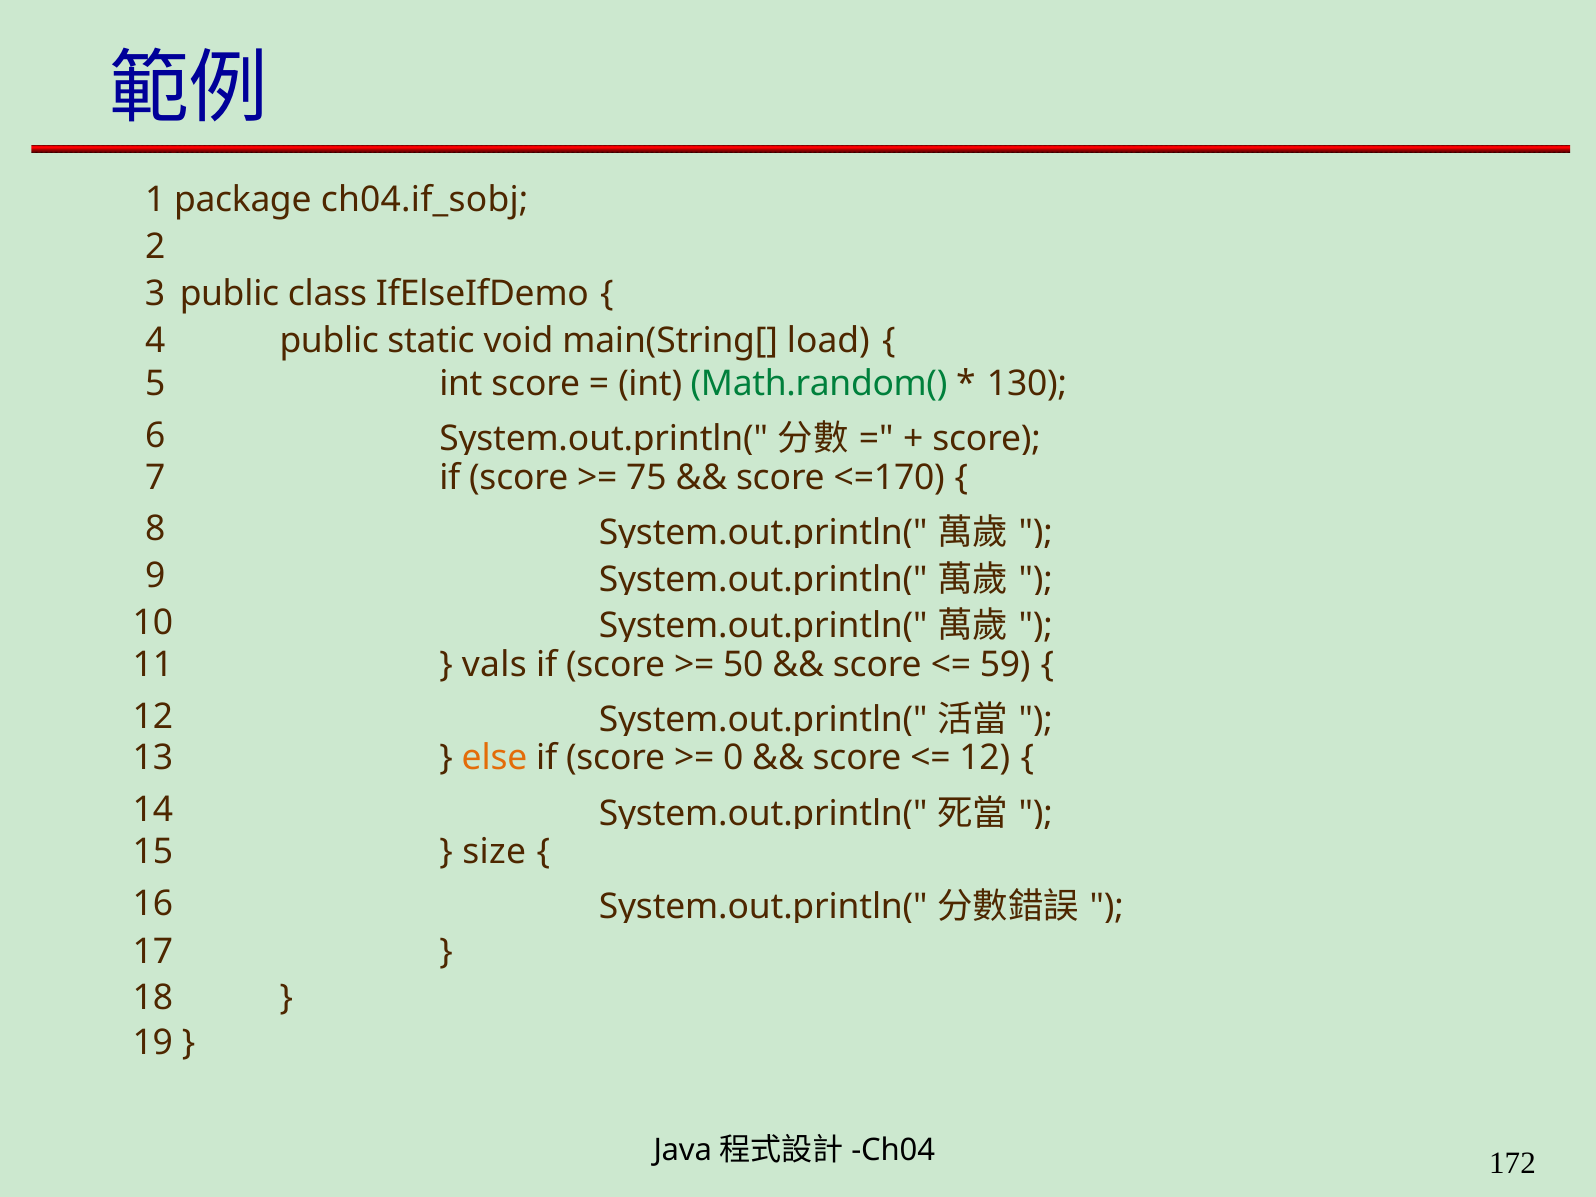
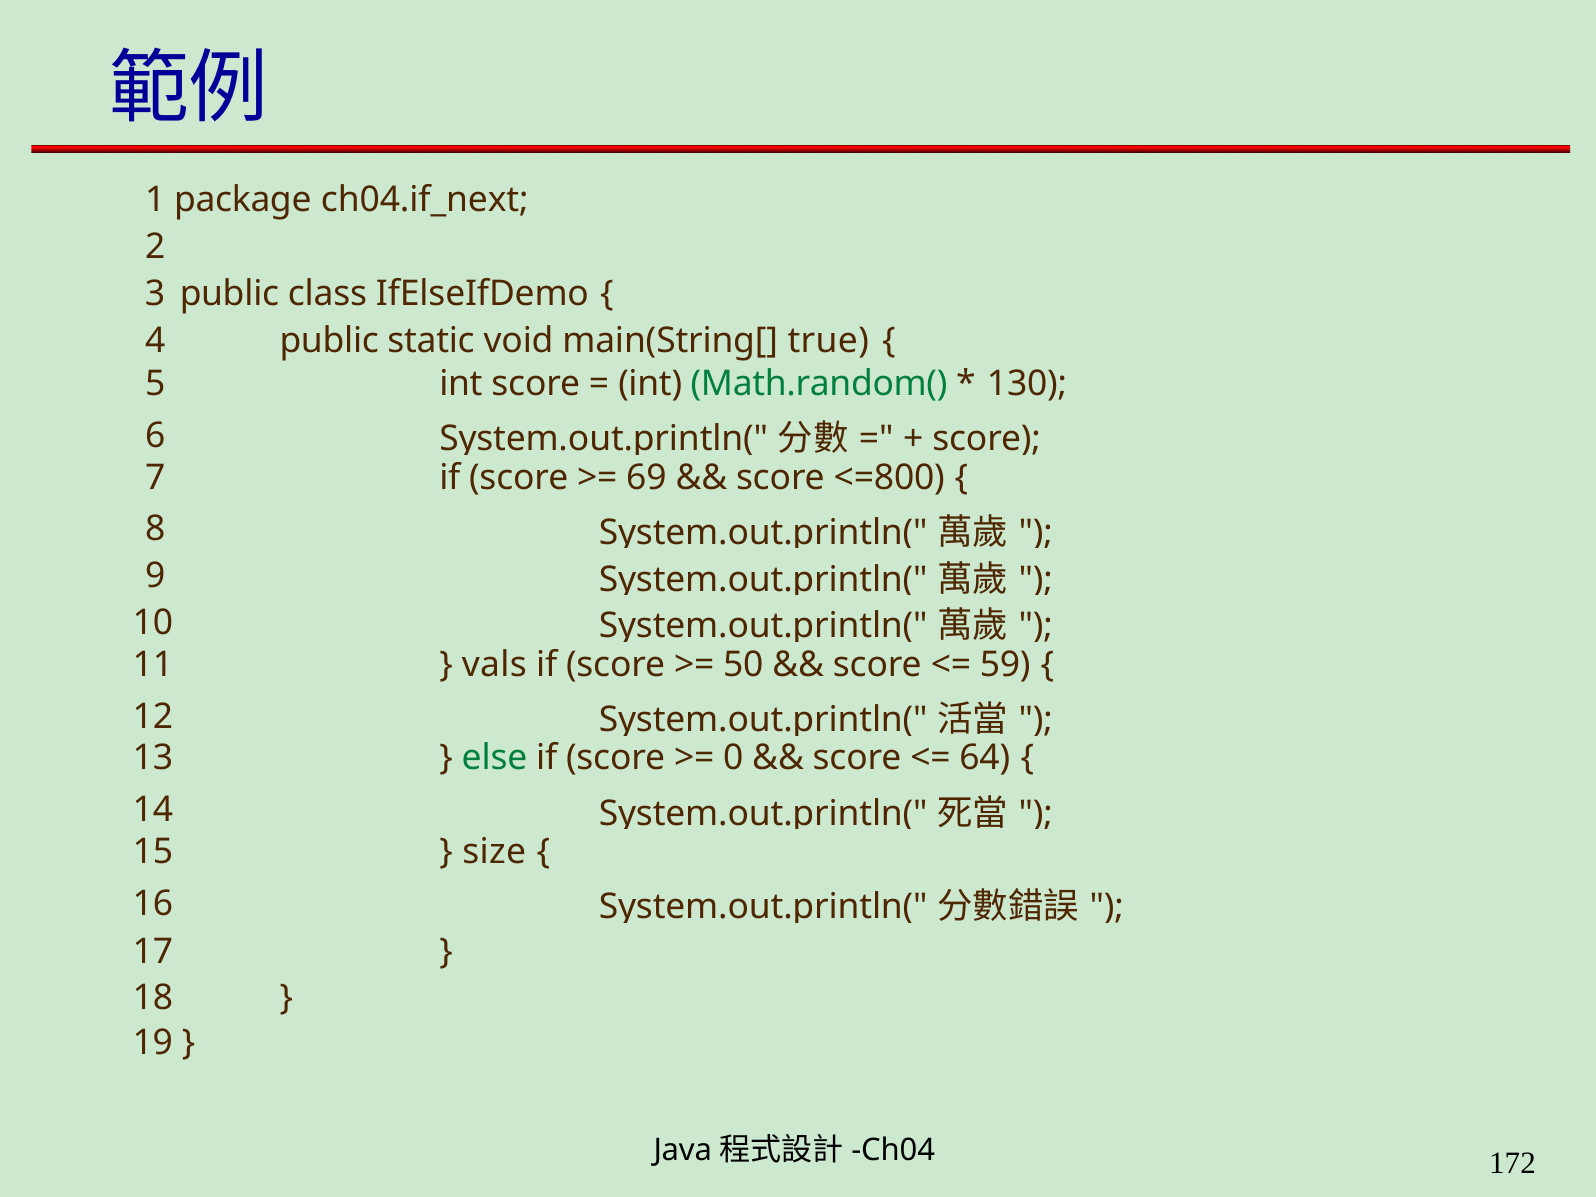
ch04.if_sobj: ch04.if_sobj -> ch04.if_next
load: load -> true
75: 75 -> 69
<=170: <=170 -> <=800
else colour: orange -> green
12 at (985, 758): 12 -> 64
